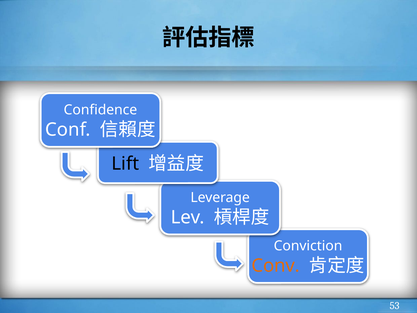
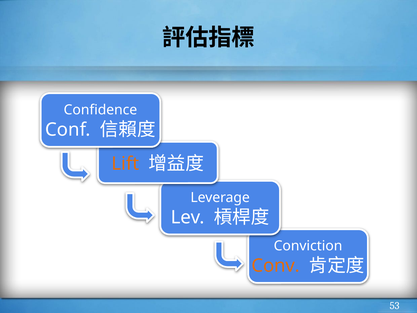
Lift colour: black -> orange
